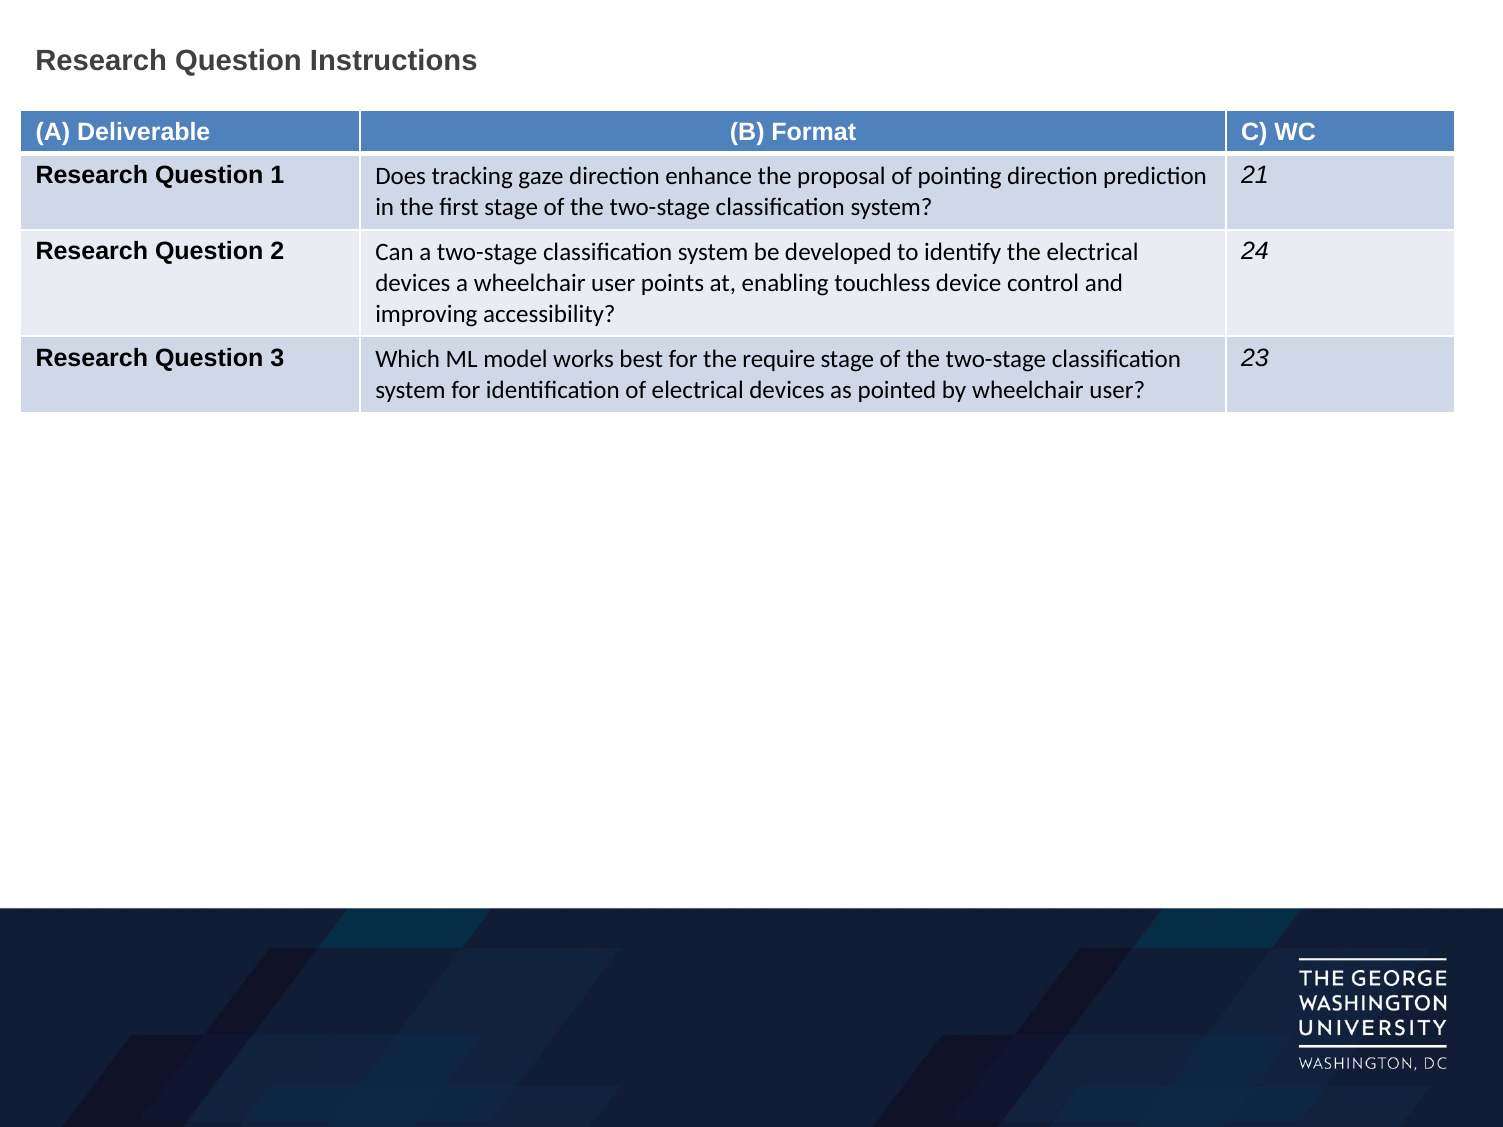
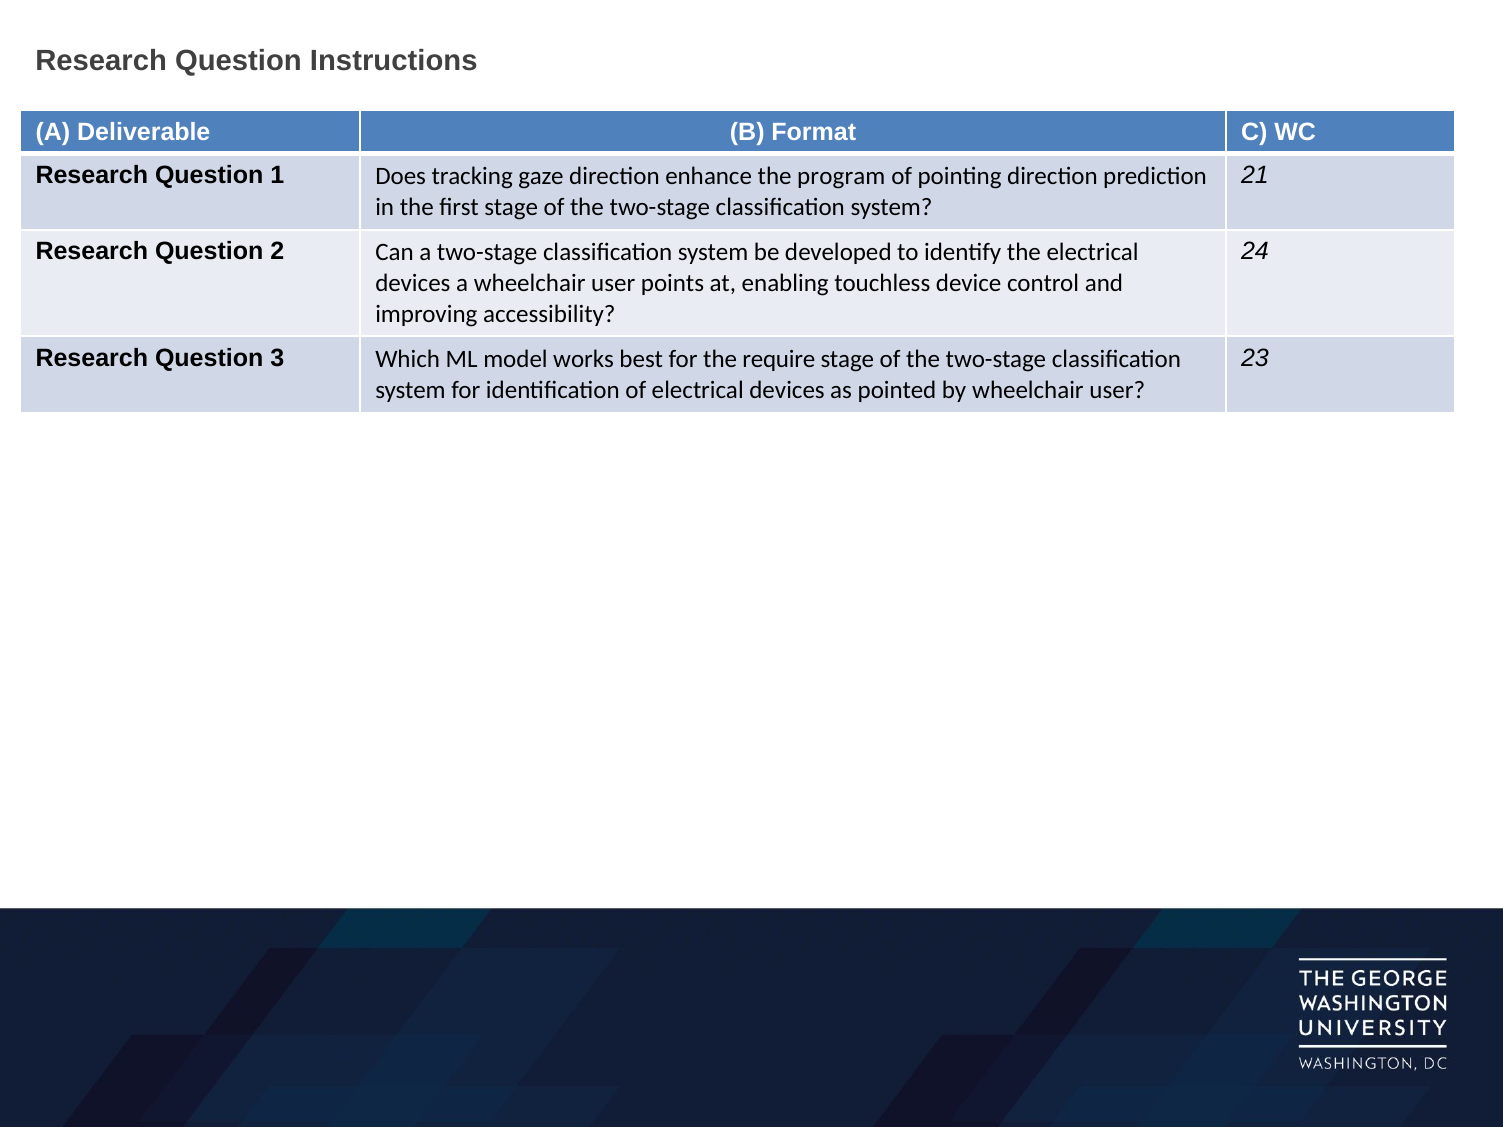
proposal: proposal -> program
